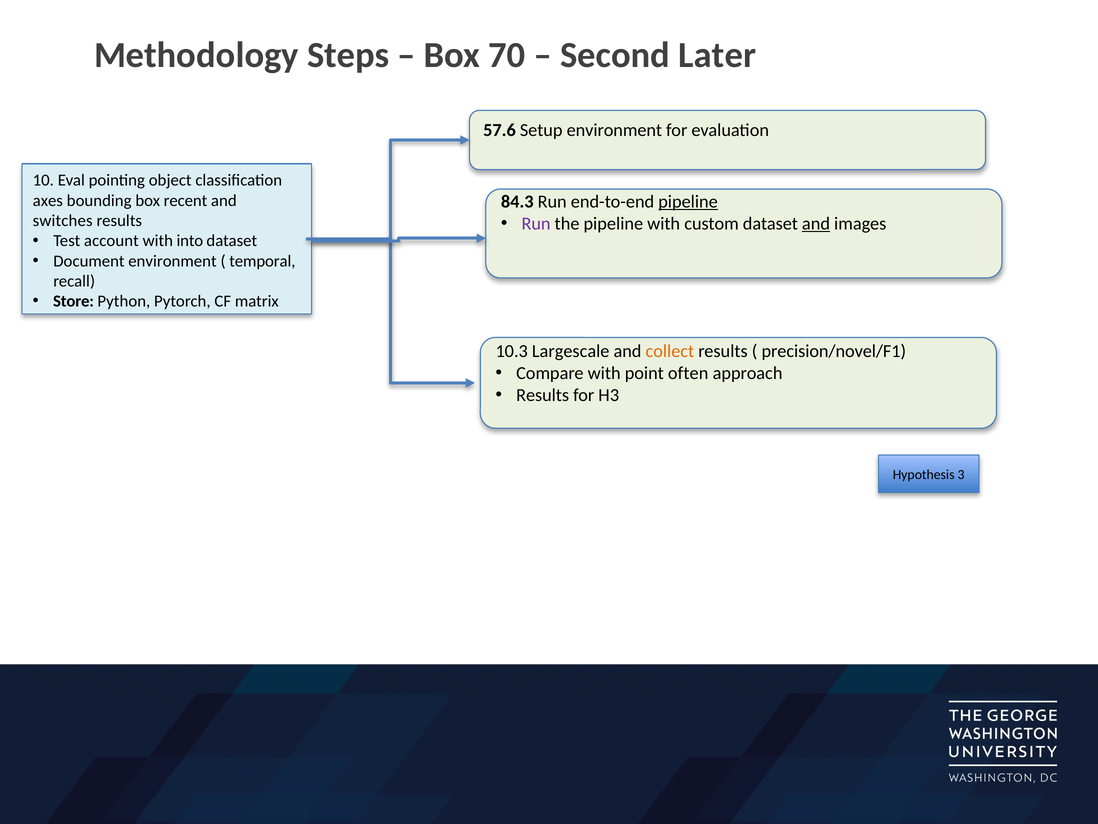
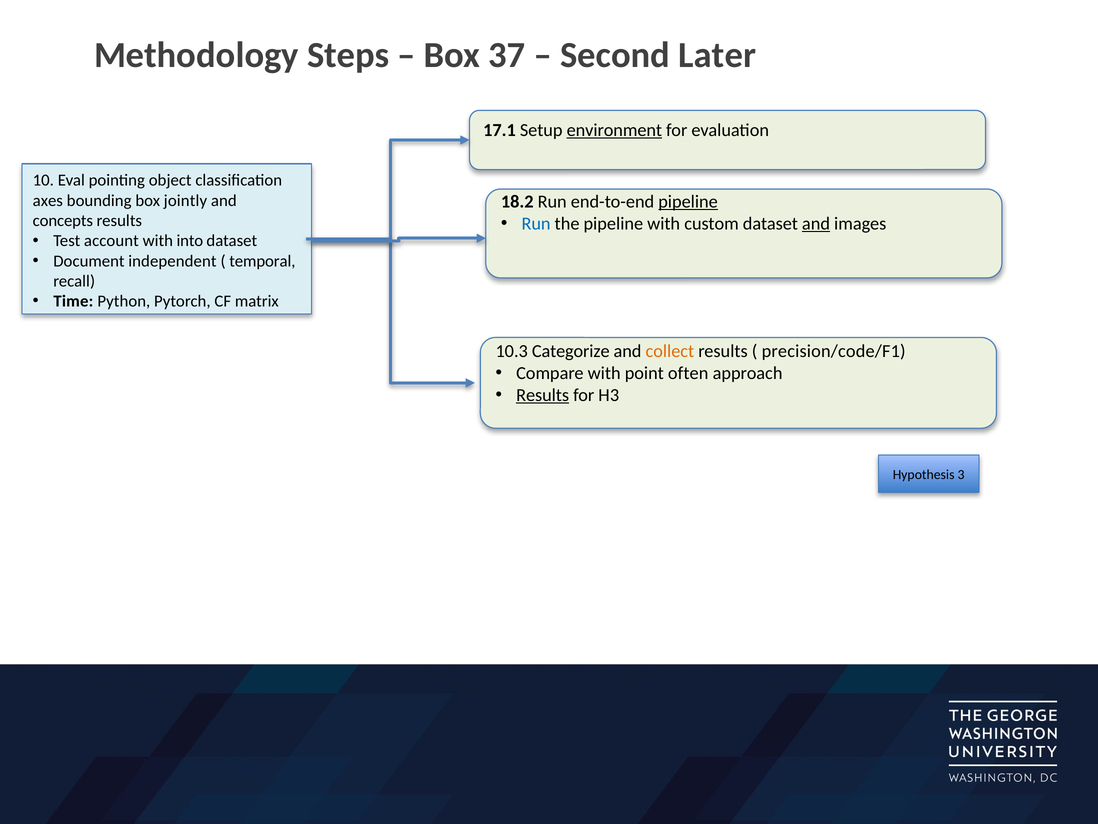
70: 70 -> 37
57.6: 57.6 -> 17.1
environment at (614, 130) underline: none -> present
recent: recent -> jointly
84.3: 84.3 -> 18.2
switches: switches -> concepts
Run at (536, 224) colour: purple -> blue
Document environment: environment -> independent
Store: Store -> Time
Largescale: Largescale -> Categorize
precision/novel/F1: precision/novel/F1 -> precision/code/F1
Results at (543, 395) underline: none -> present
